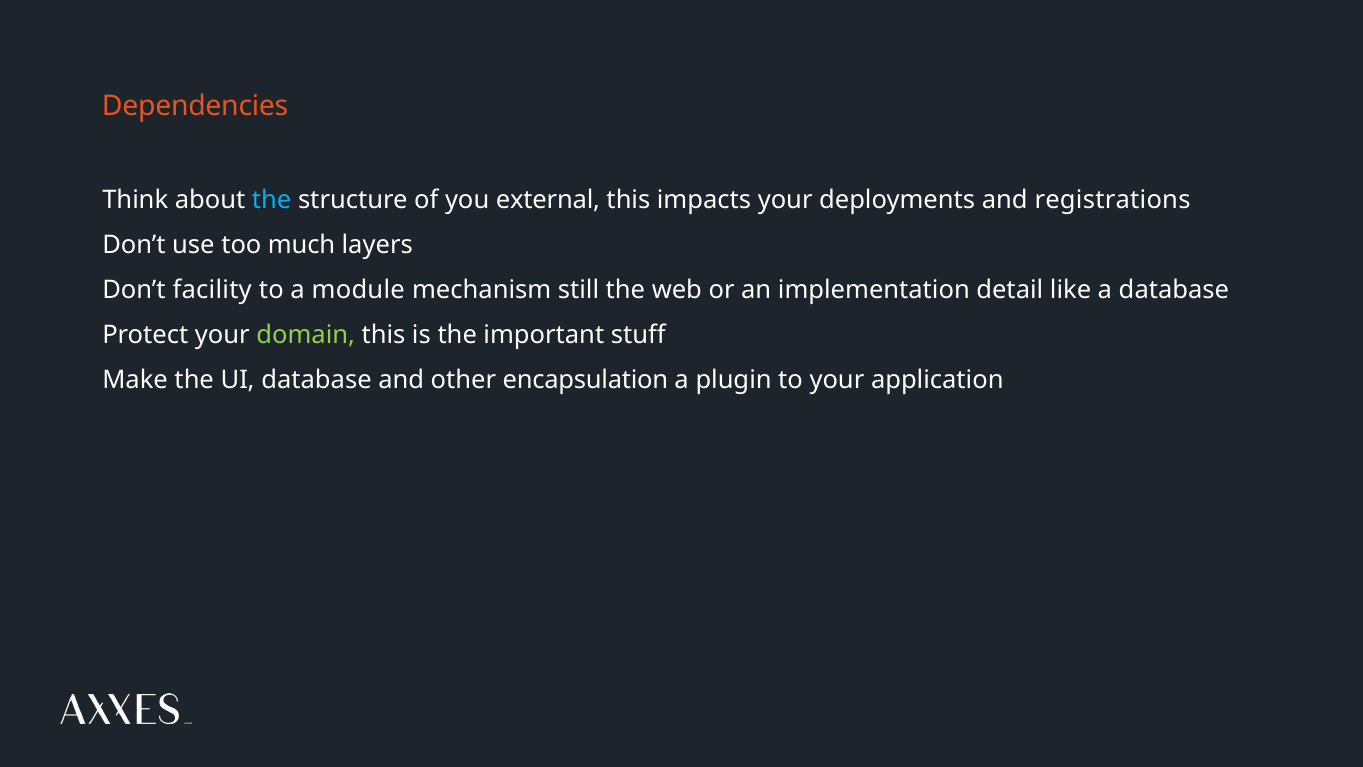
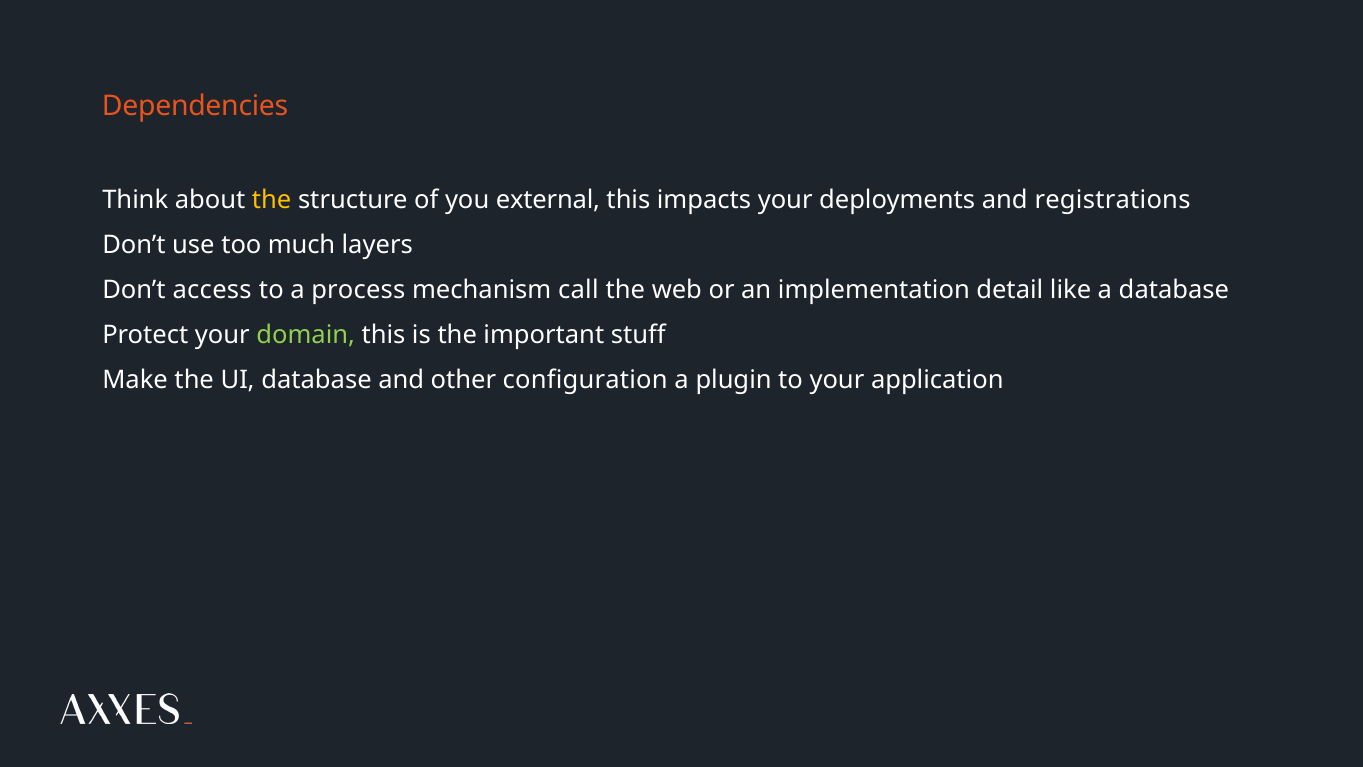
the at (272, 200) colour: light blue -> yellow
facility: facility -> access
module: module -> process
still: still -> call
encapsulation: encapsulation -> configuration
